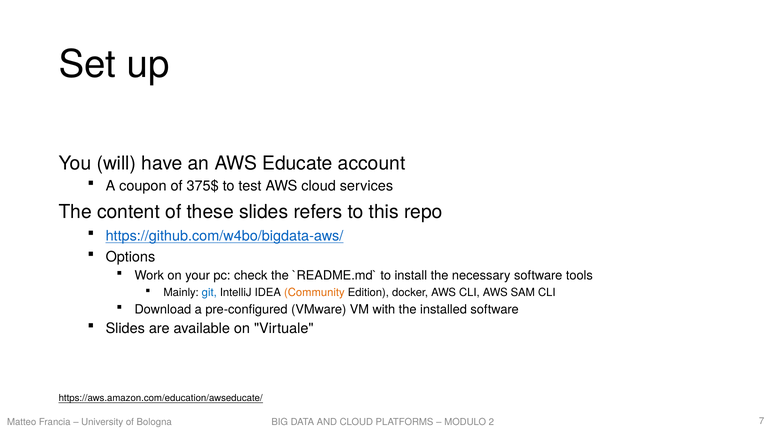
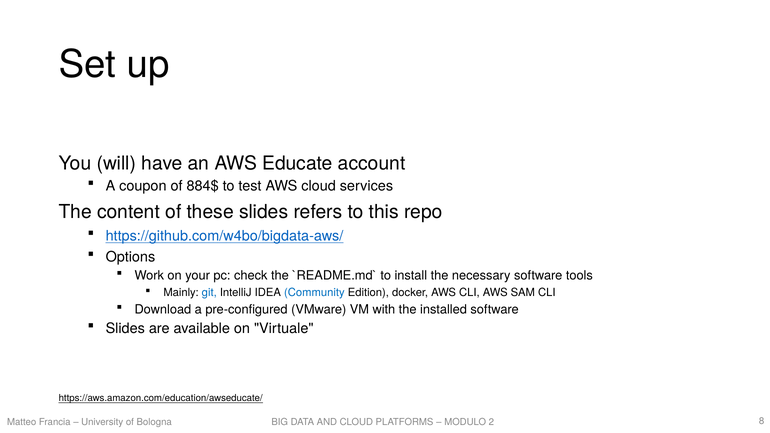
375$: 375$ -> 884$
Community colour: orange -> blue
7: 7 -> 8
